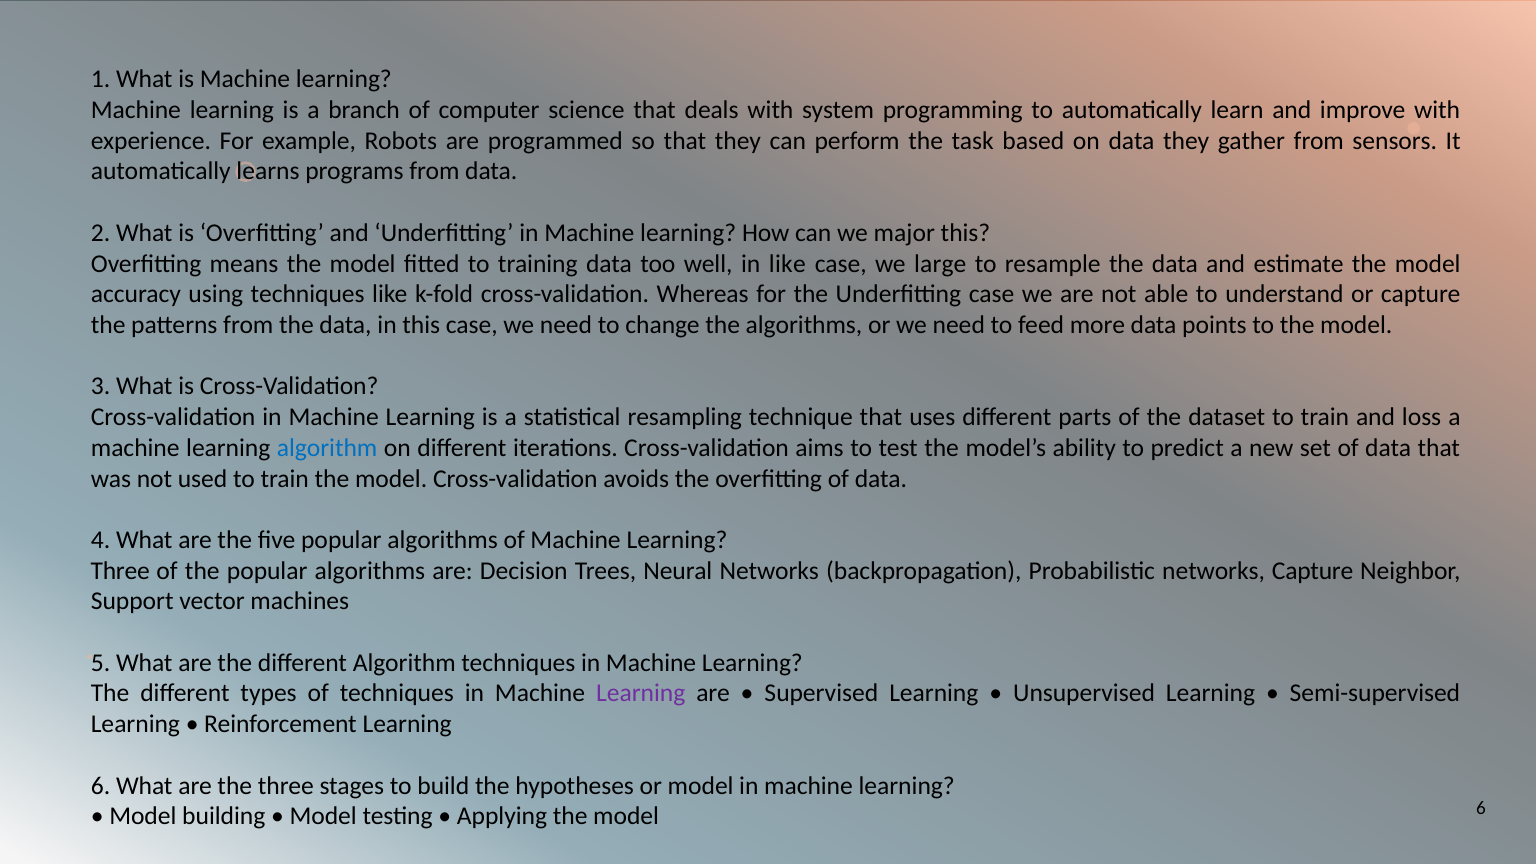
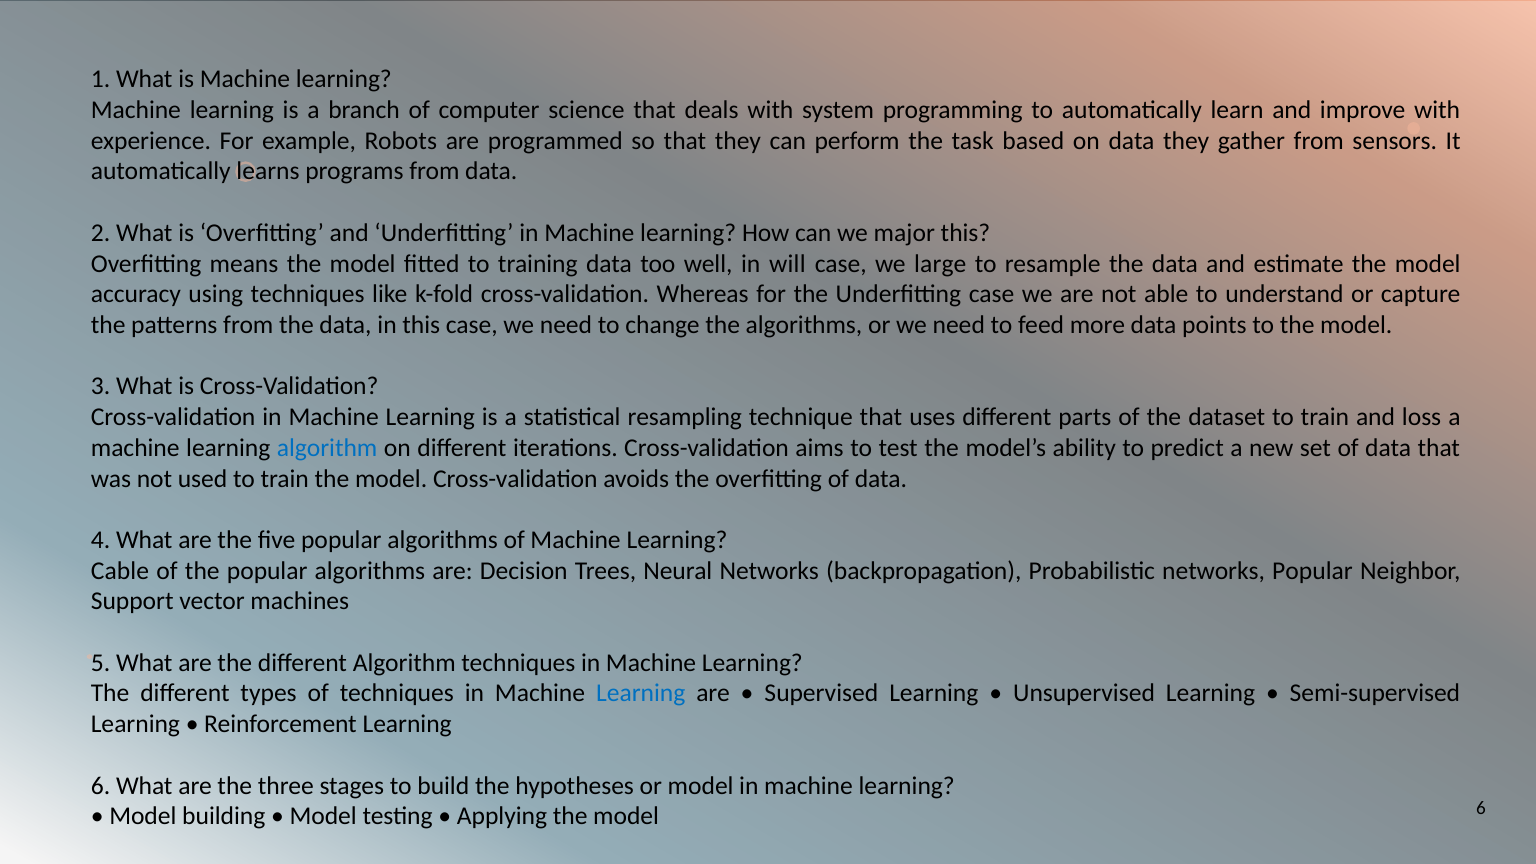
in like: like -> will
Three at (120, 571): Three -> Cable
networks Capture: Capture -> Popular
Learning at (641, 694) colour: purple -> blue
